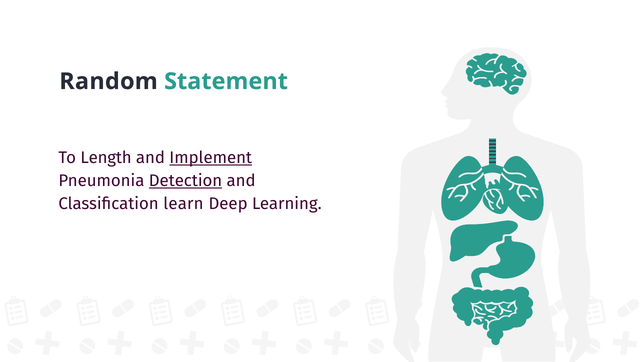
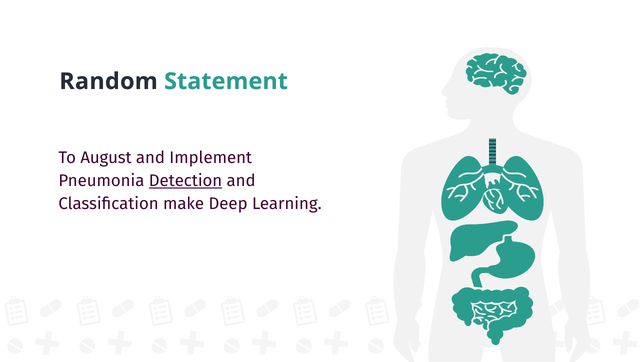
Length: Length -> August
Implement underline: present -> none
learn: learn -> make
